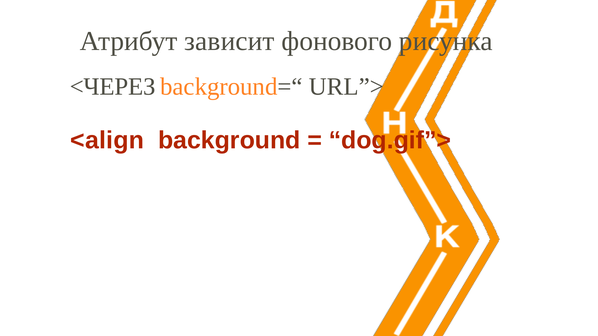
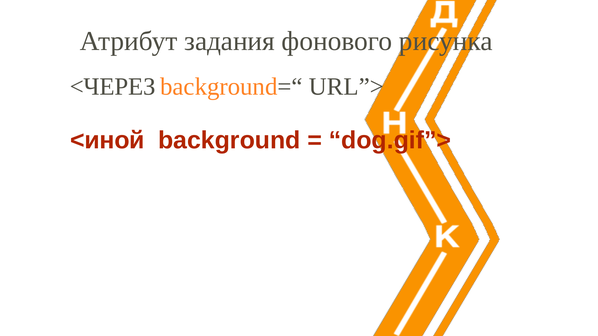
зависит: зависит -> задания
<align: <align -> <иной
